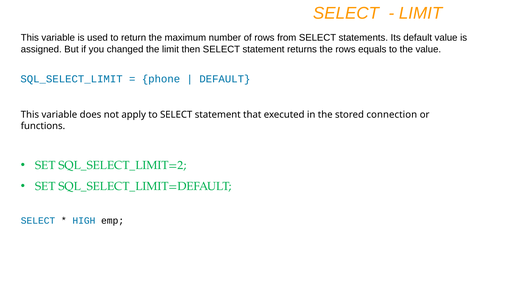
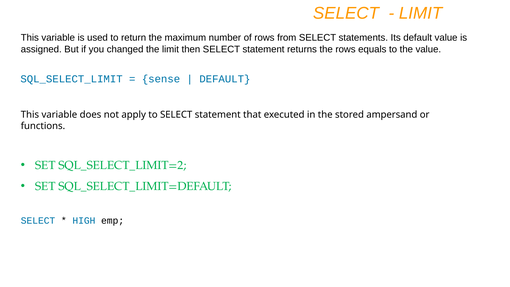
phone: phone -> sense
connection: connection -> ampersand
